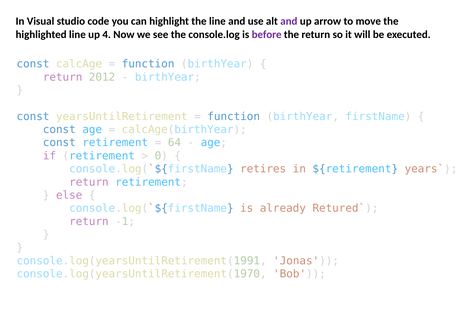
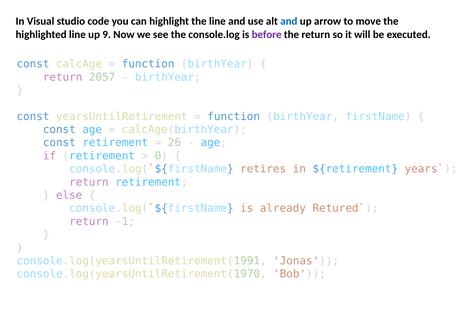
and at (289, 21) colour: purple -> blue
4: 4 -> 9
2012: 2012 -> 2057
64: 64 -> 26
